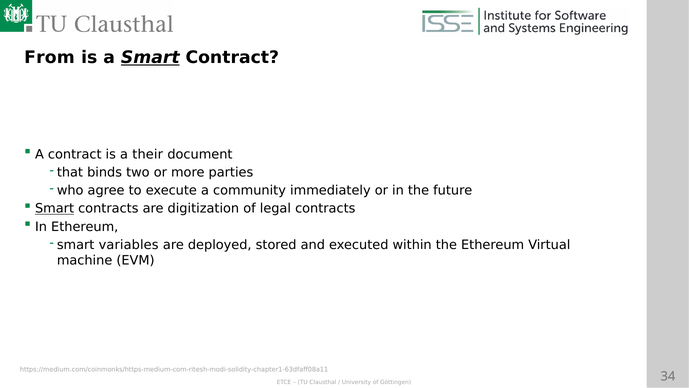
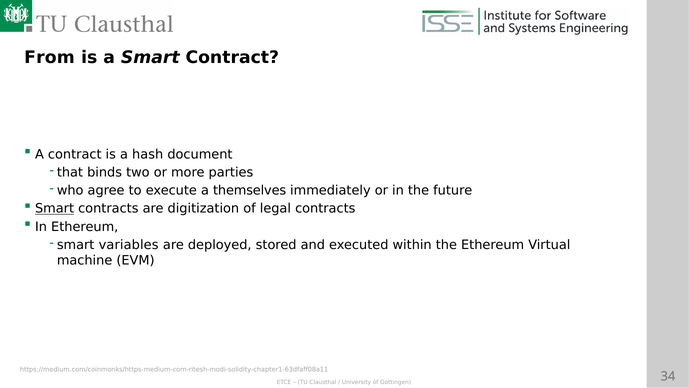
Smart at (150, 57) underline: present -> none
their: their -> hash
community: community -> themselves
